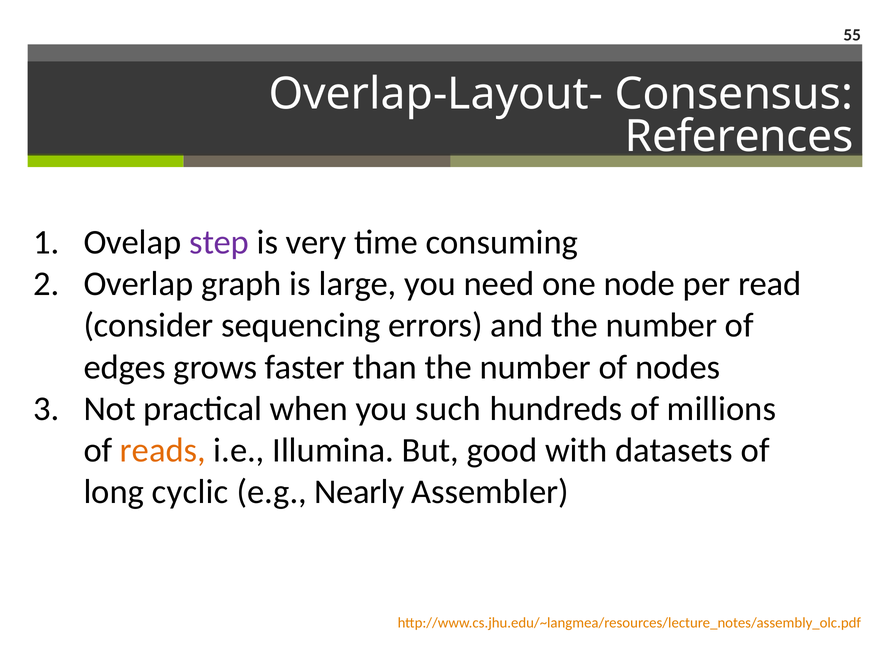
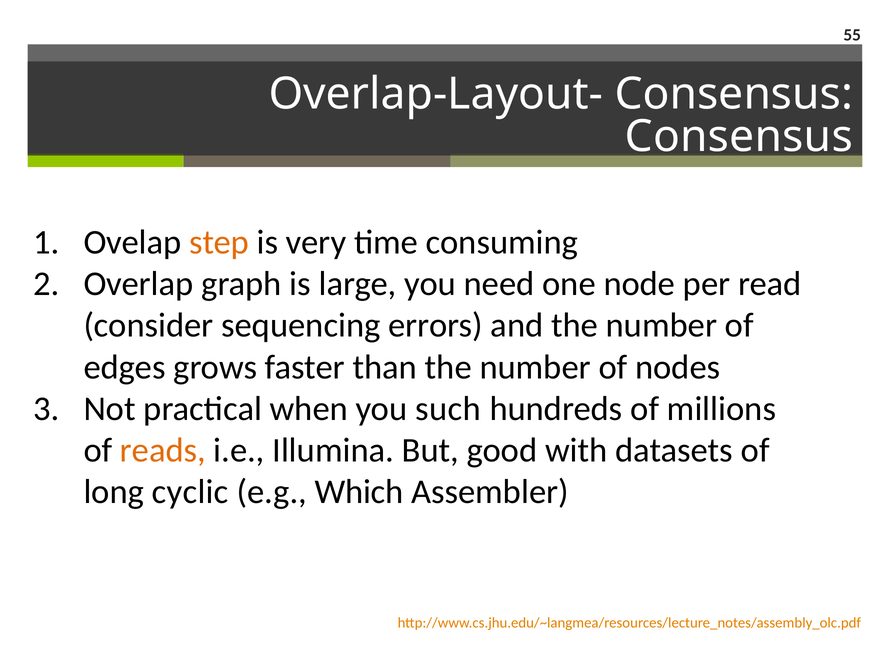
References at (739, 137): References -> Consensus
step colour: purple -> orange
Nearly: Nearly -> Which
